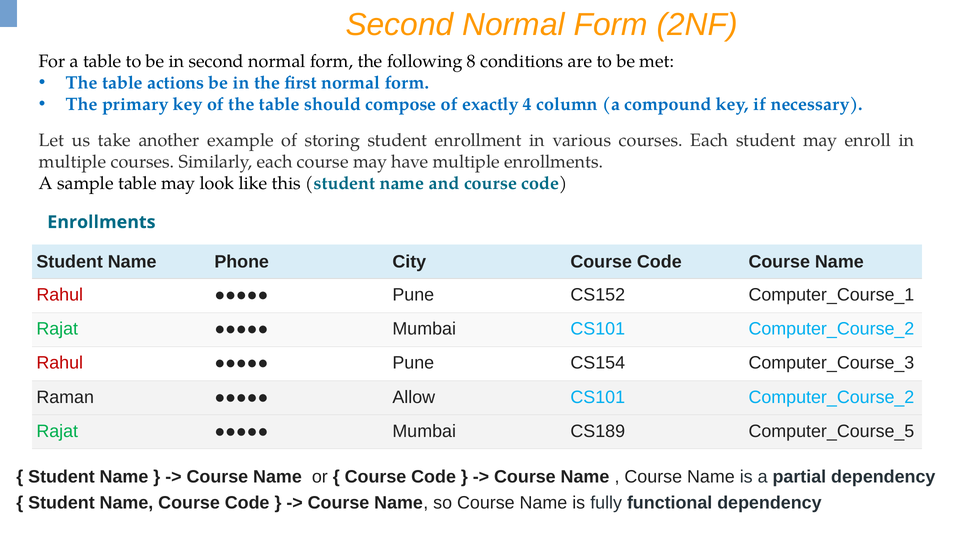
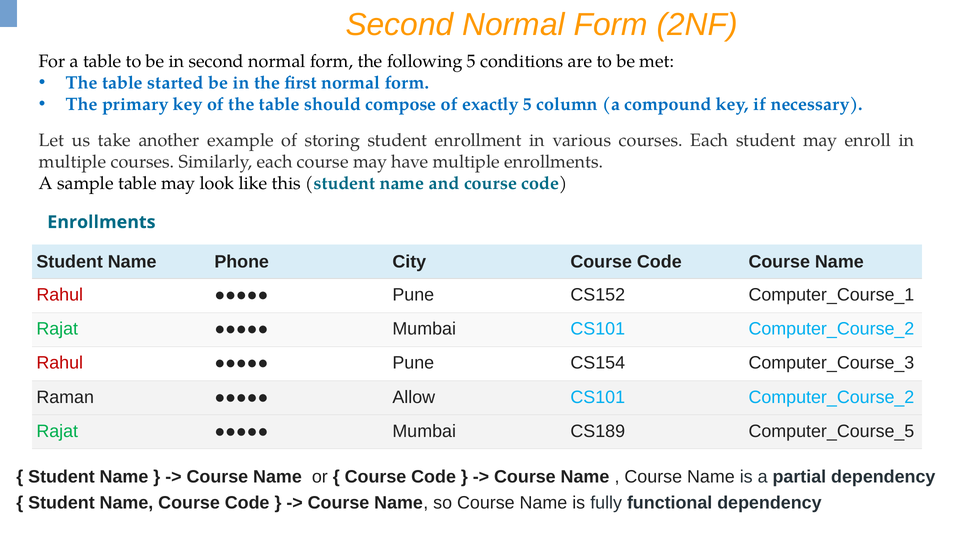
following 8: 8 -> 5
actions: actions -> started
exactly 4: 4 -> 5
